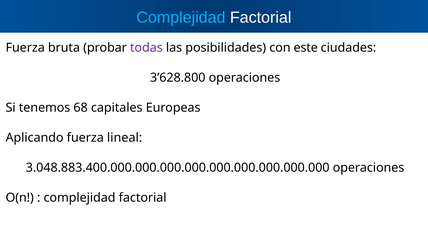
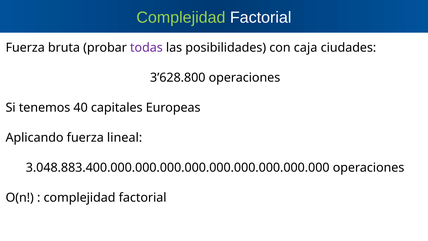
Complejidad at (181, 17) colour: light blue -> light green
este: este -> caja
68: 68 -> 40
